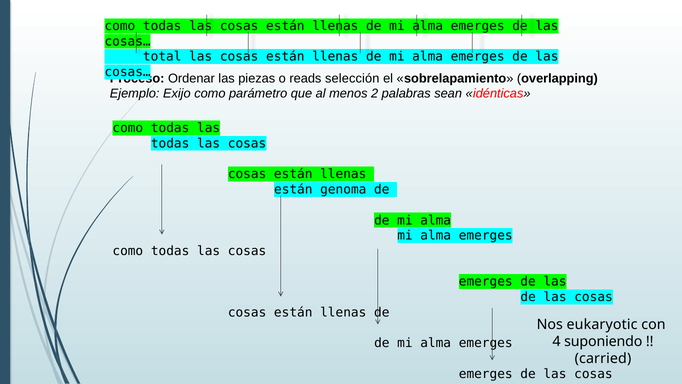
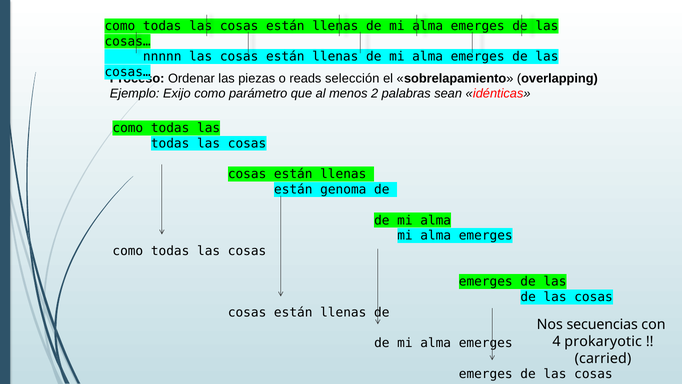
total: total -> nnnnn
eukaryotic: eukaryotic -> secuencias
suponiendo: suponiendo -> prokaryotic
